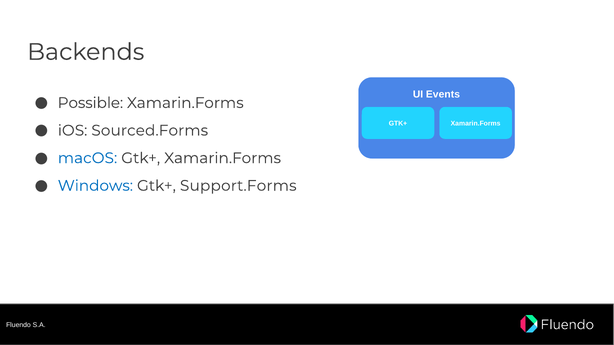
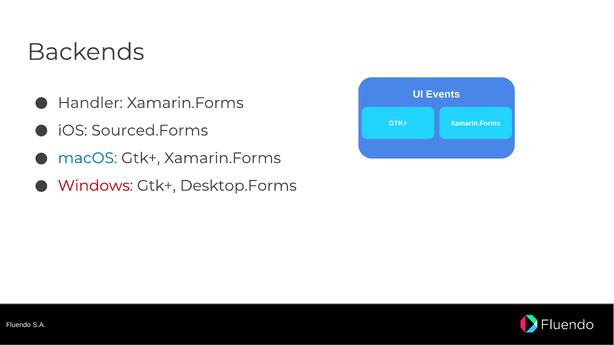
Possible: Possible -> Handler
Windows colour: blue -> red
Support.Forms: Support.Forms -> Desktop.Forms
